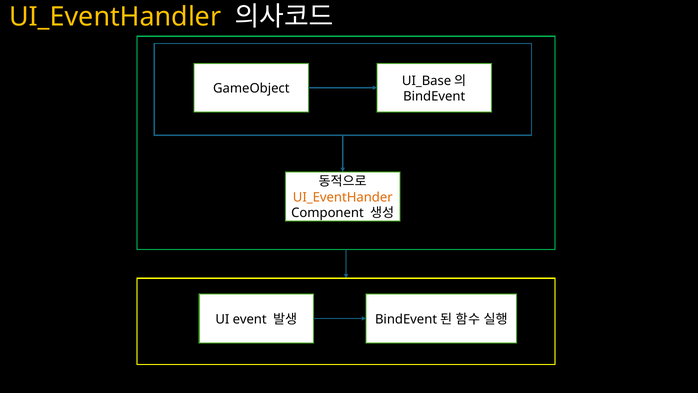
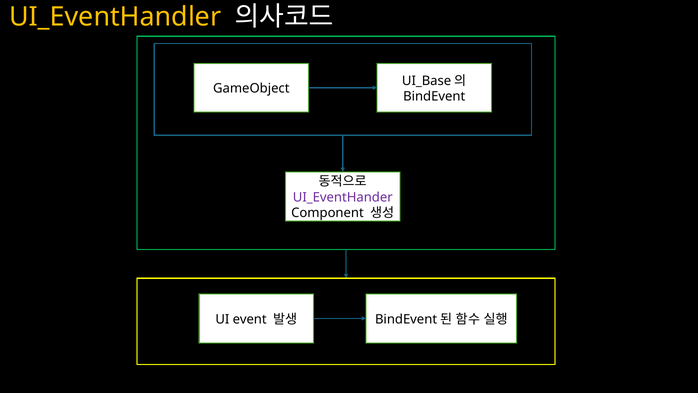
UI_EventHander colour: orange -> purple
